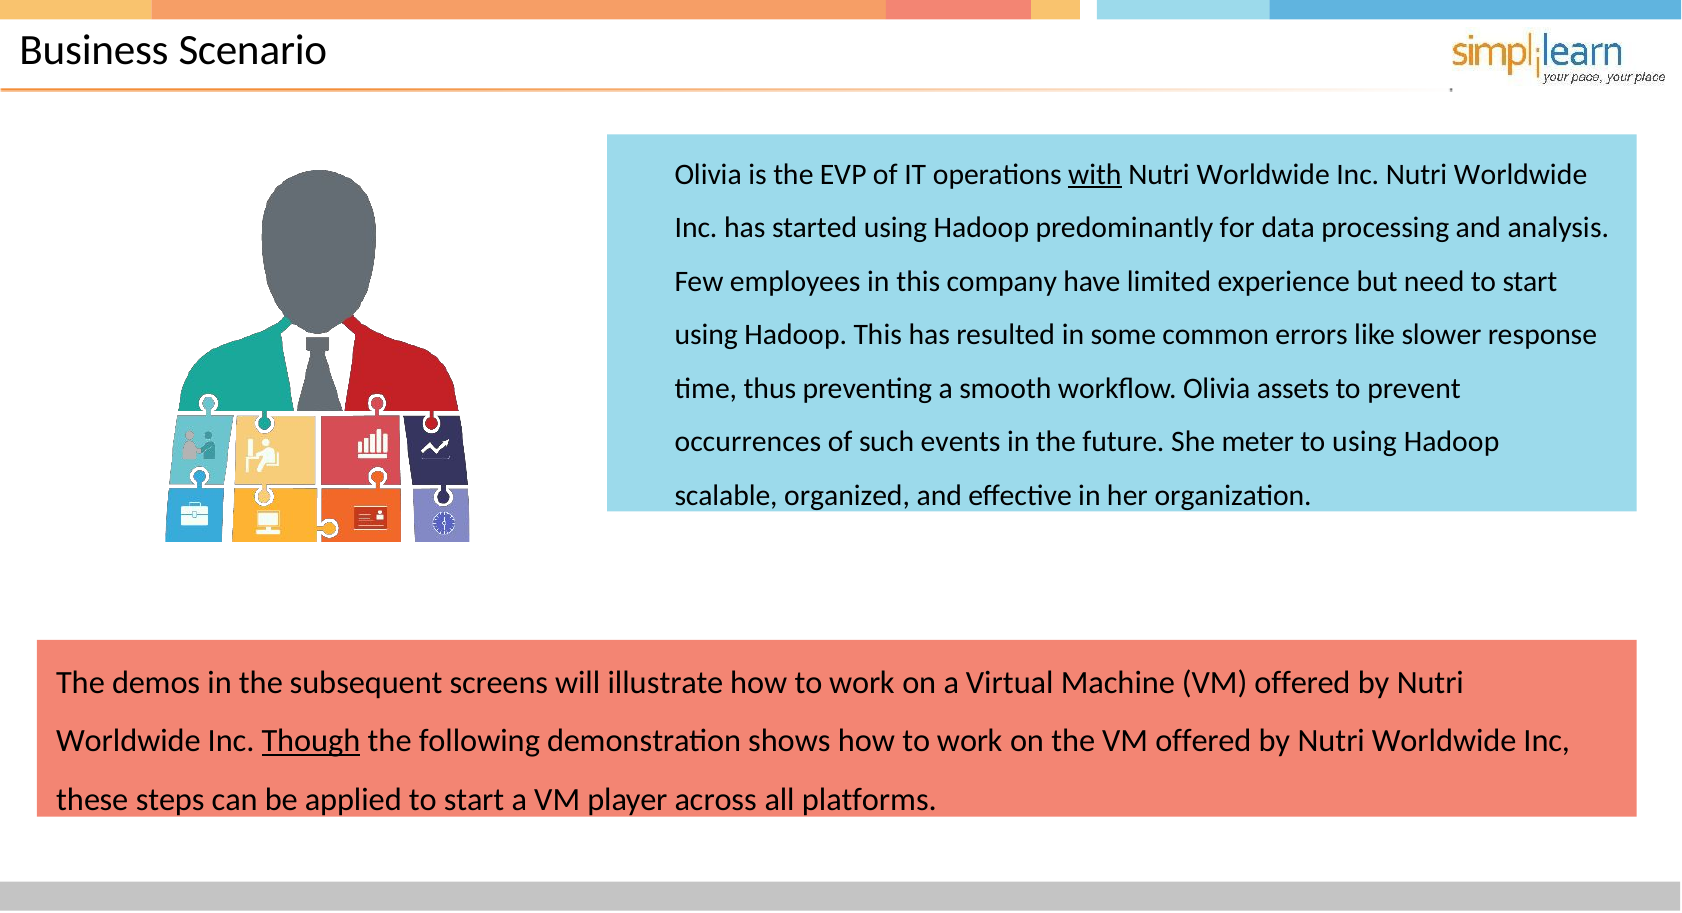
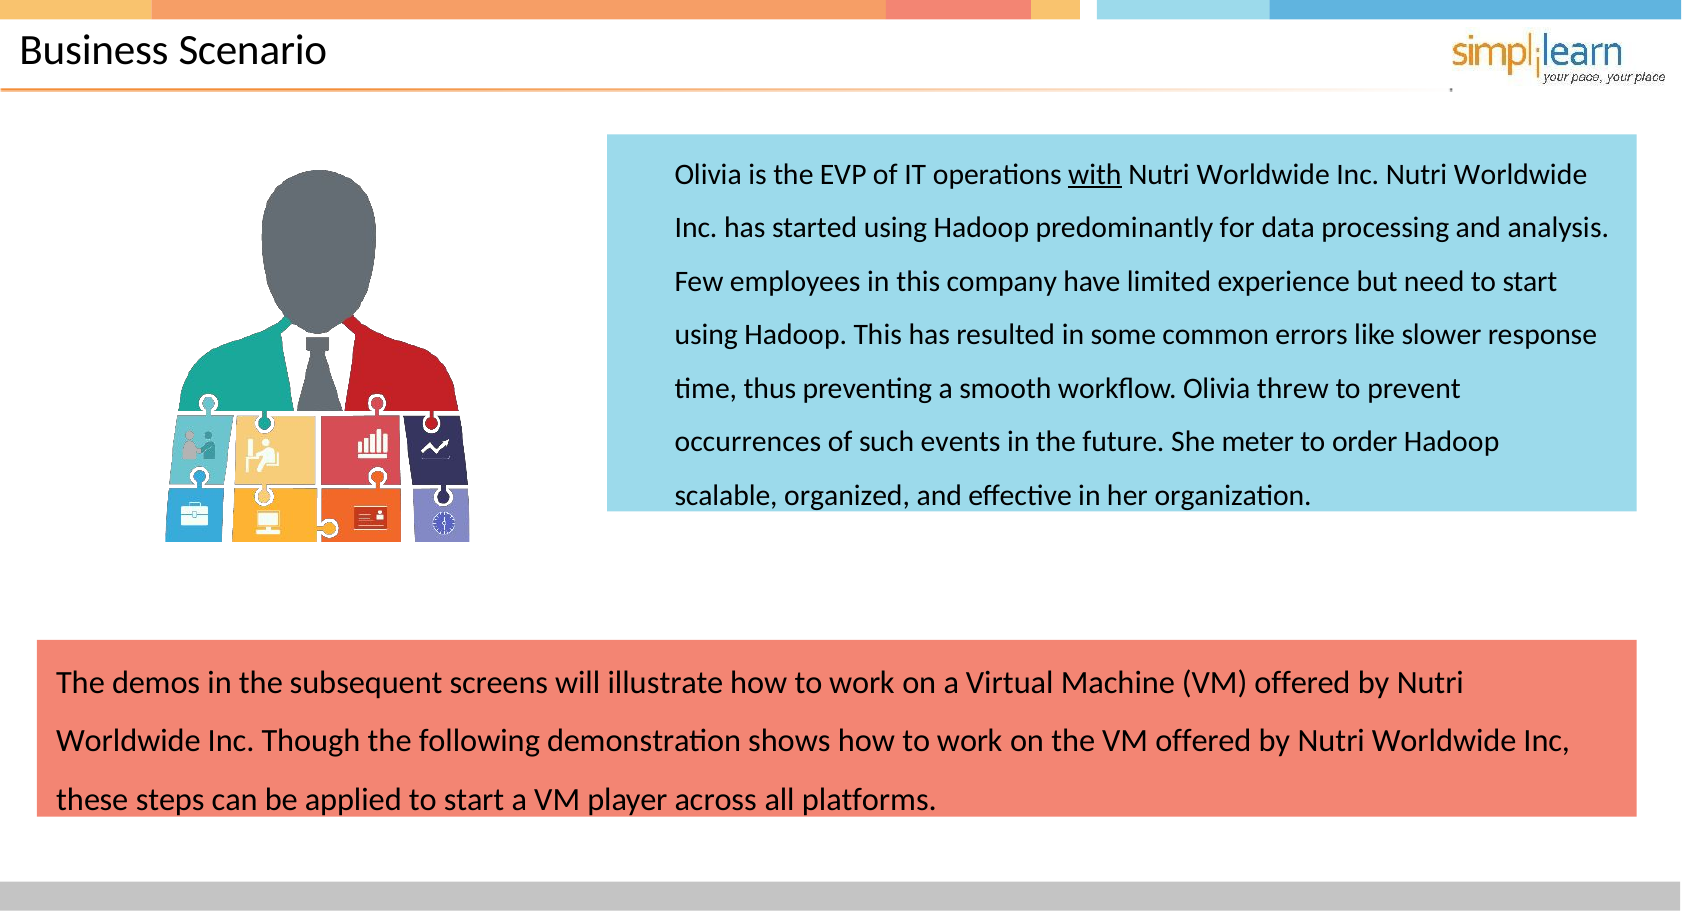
assets: assets -> threw
to using: using -> order
Though underline: present -> none
